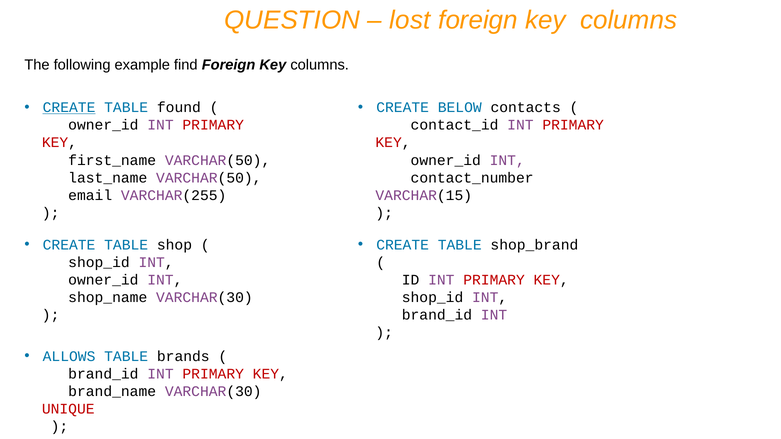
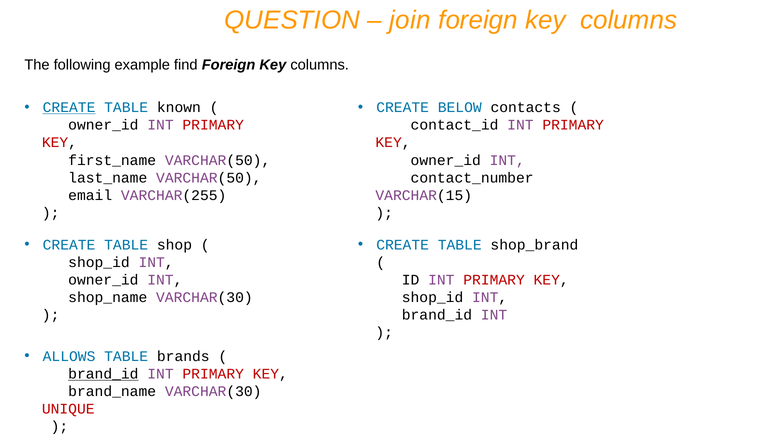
lost: lost -> join
found: found -> known
brand_id at (103, 374) underline: none -> present
